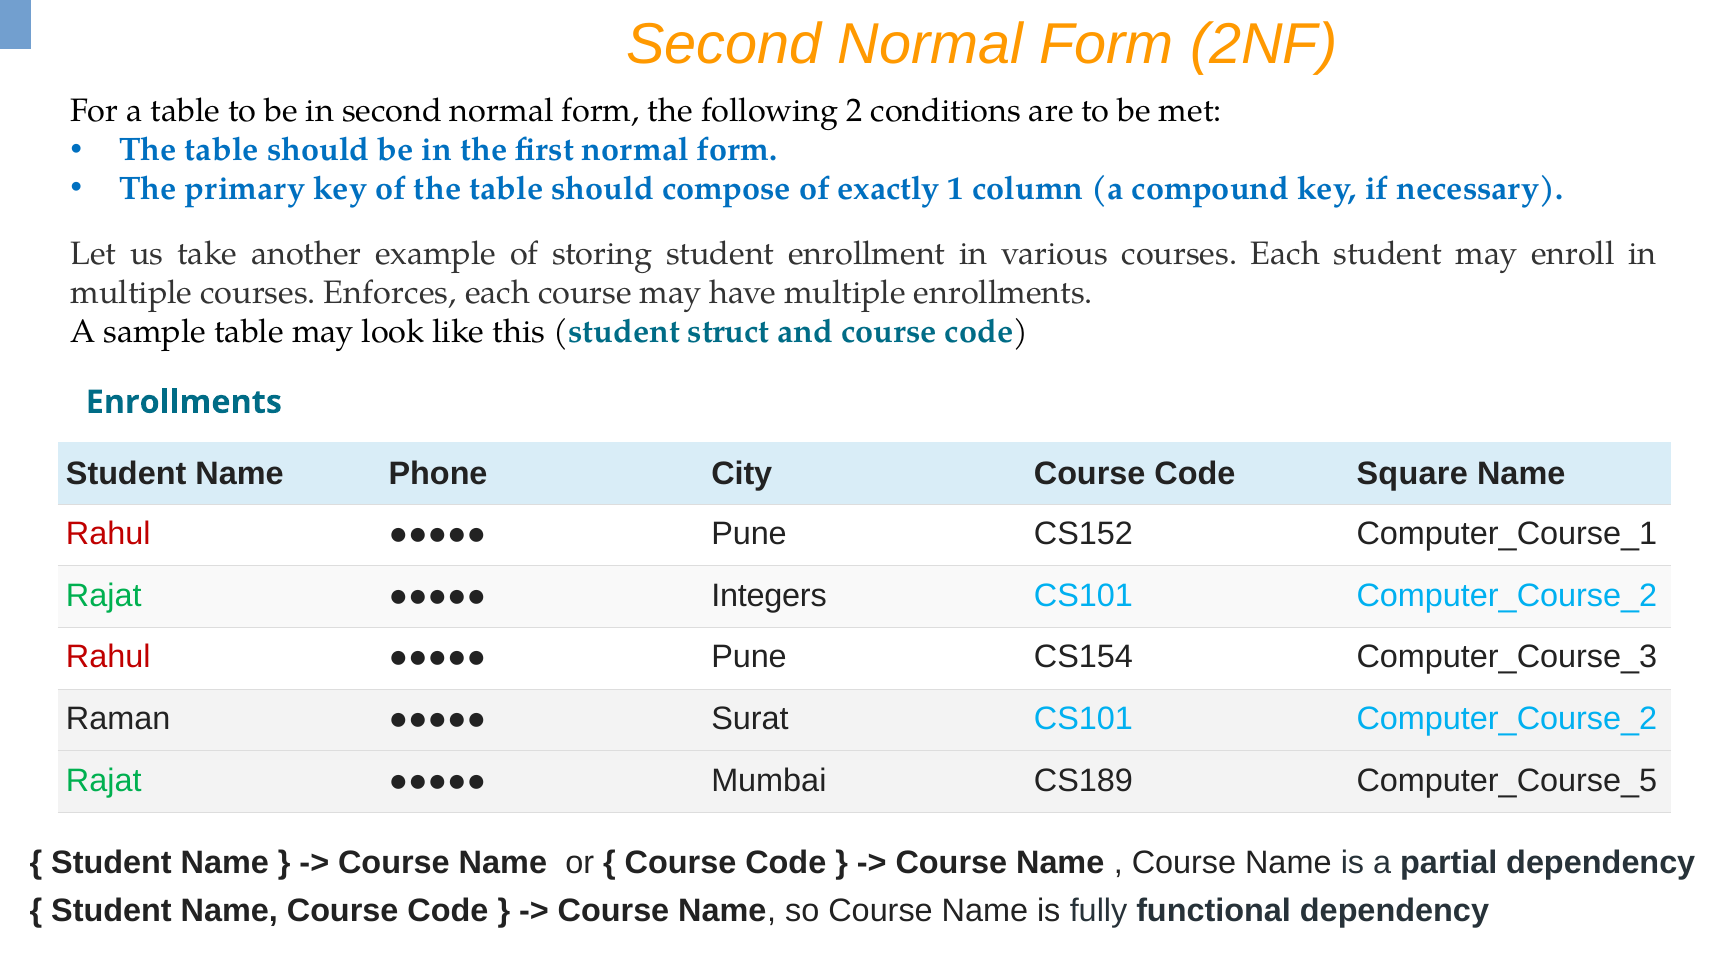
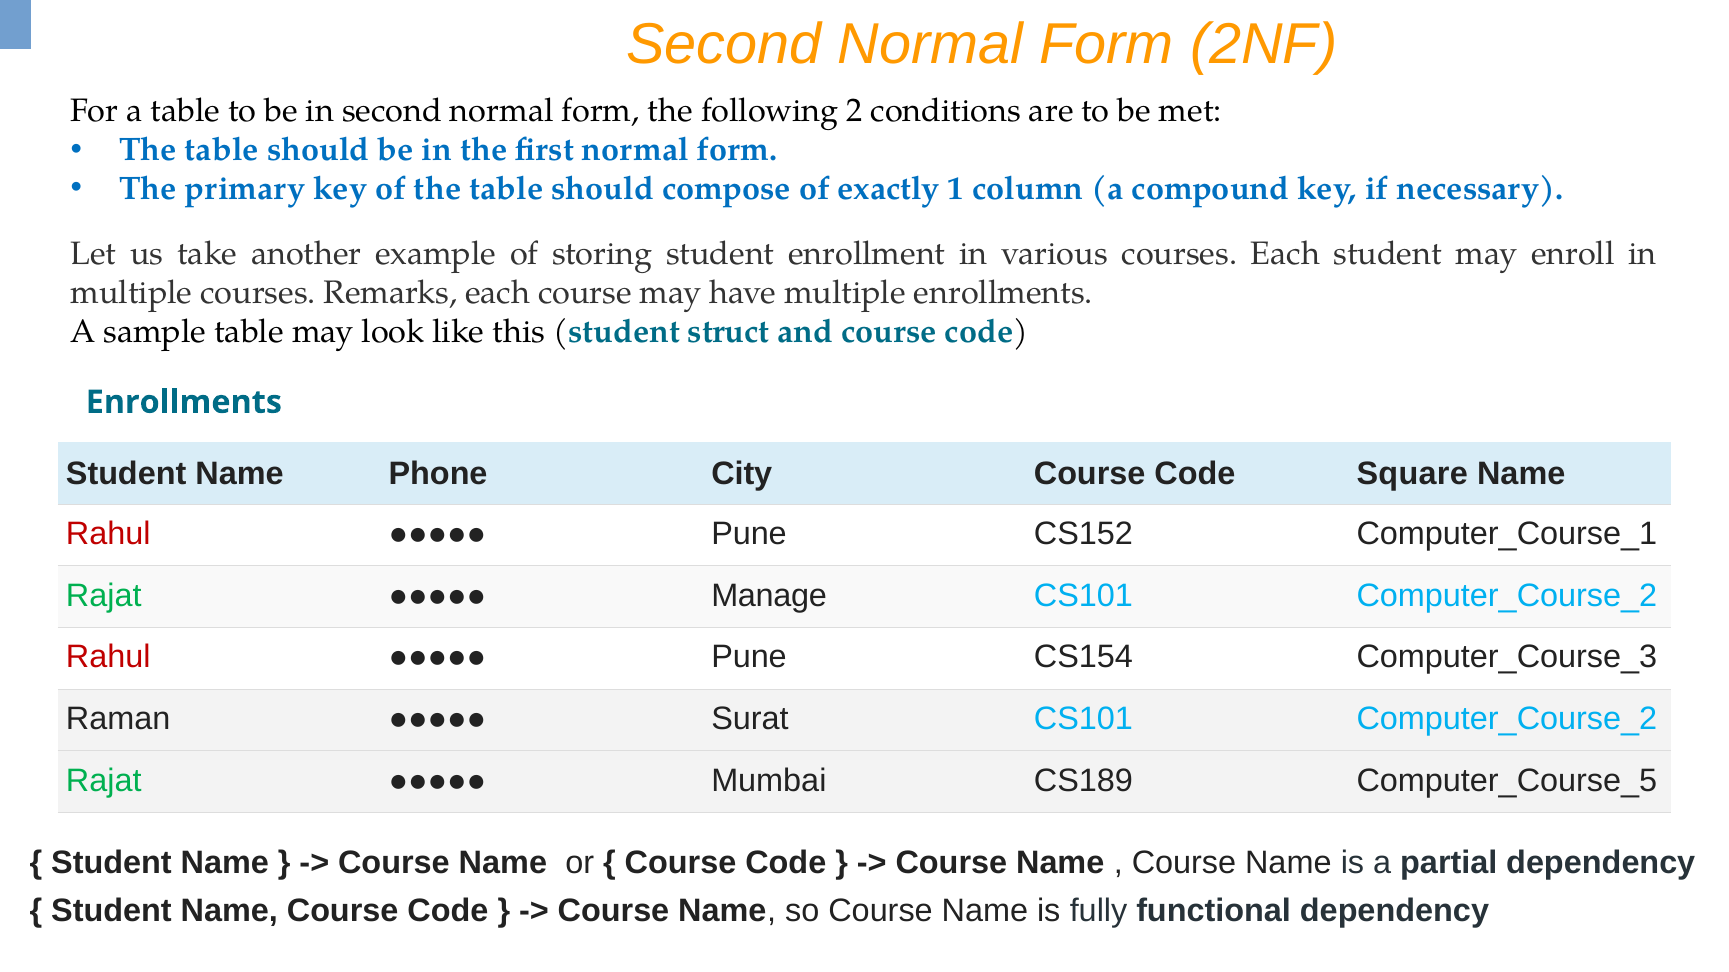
Enforces: Enforces -> Remarks
Integers: Integers -> Manage
